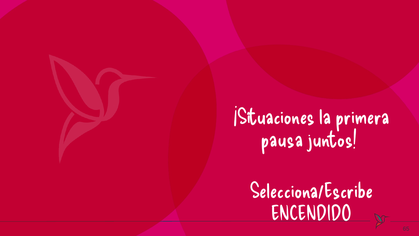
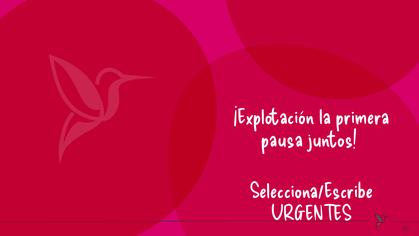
¡Situaciones: ¡Situaciones -> ¡Explotación
ENCENDIDO: ENCENDIDO -> URGENTES
